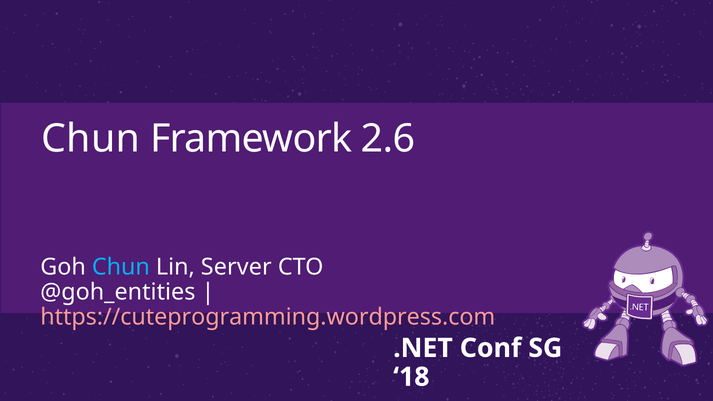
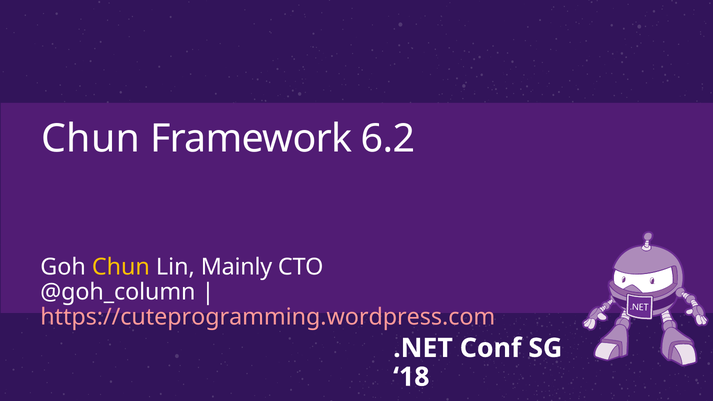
2.6: 2.6 -> 6.2
Chun at (121, 267) colour: light blue -> yellow
Server: Server -> Mainly
@goh_entities: @goh_entities -> @goh_column
